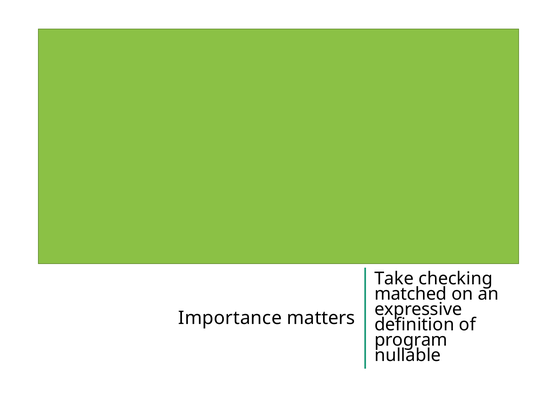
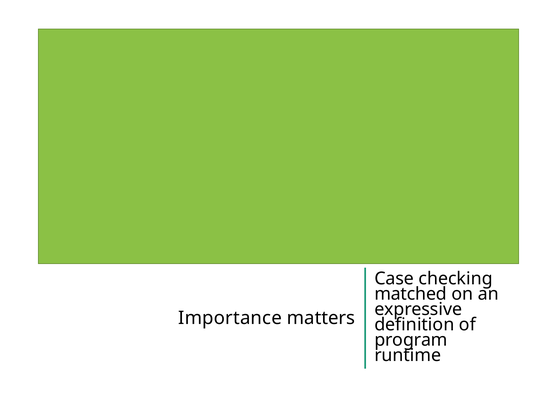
Take: Take -> Case
nullable: nullable -> runtime
